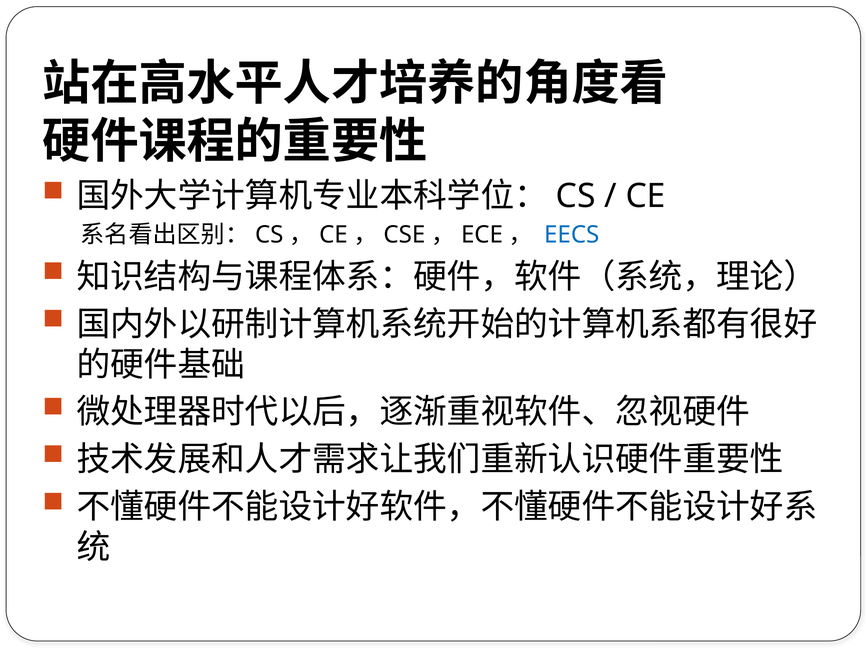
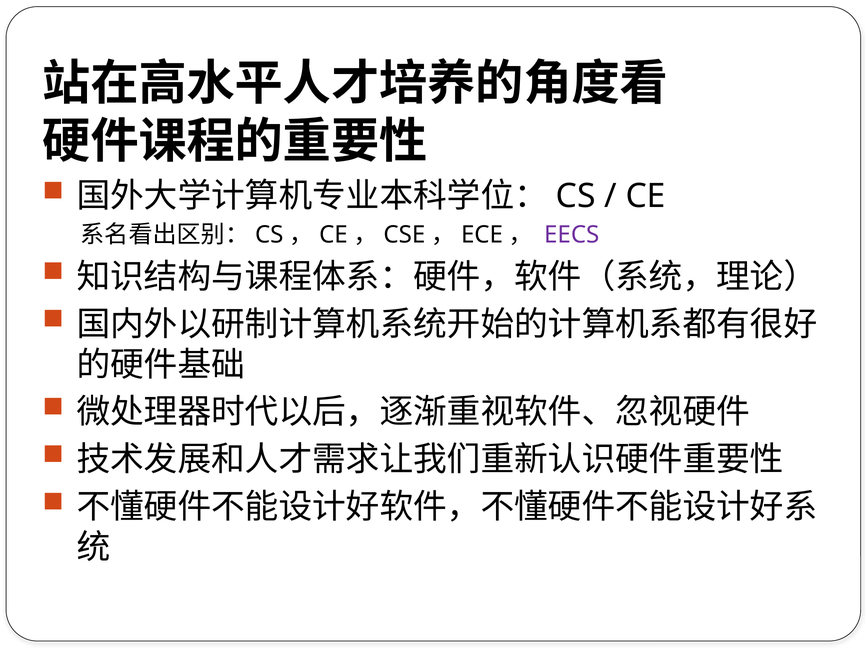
EECS colour: blue -> purple
